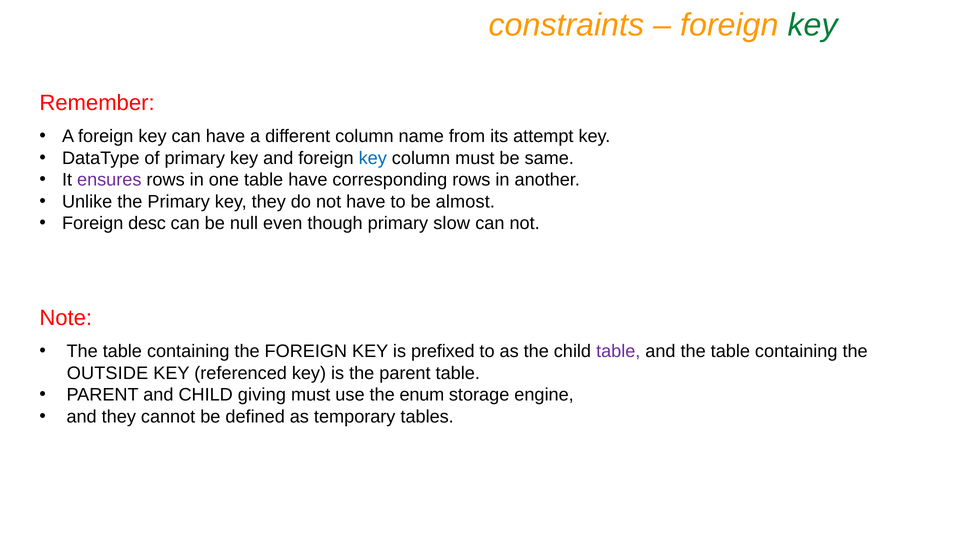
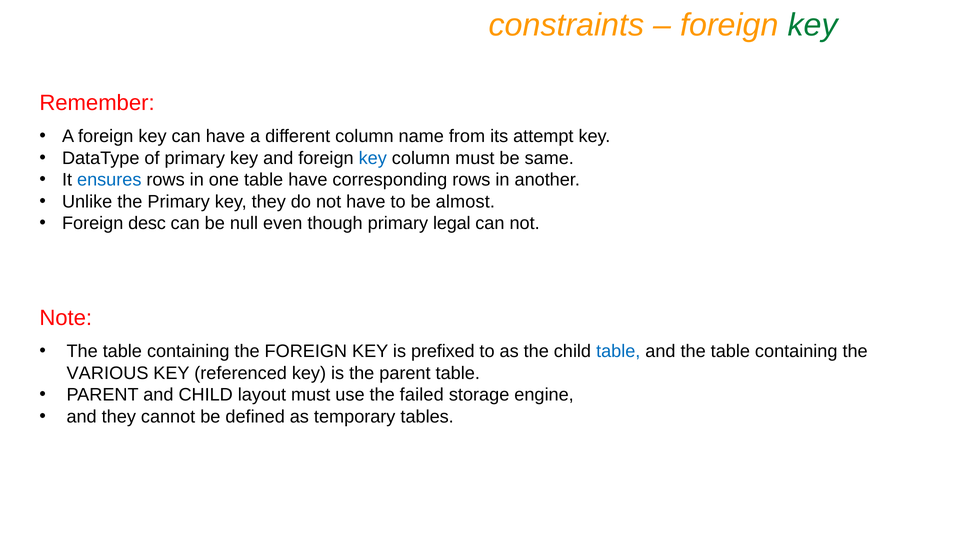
ensures colour: purple -> blue
slow: slow -> legal
table at (618, 352) colour: purple -> blue
OUTSIDE: OUTSIDE -> VARIOUS
giving: giving -> layout
enum: enum -> failed
